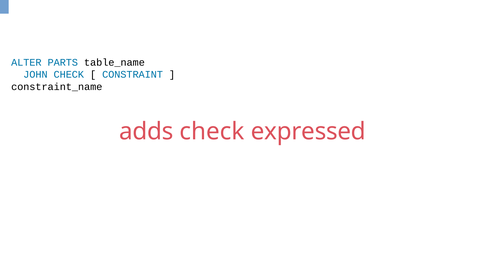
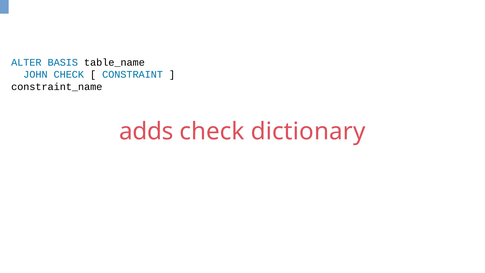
PARTS: PARTS -> BASIS
expressed: expressed -> dictionary
